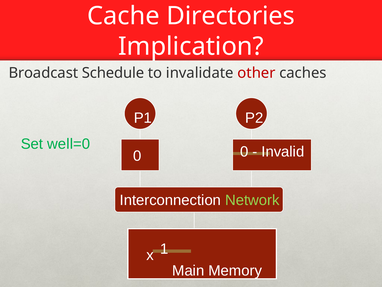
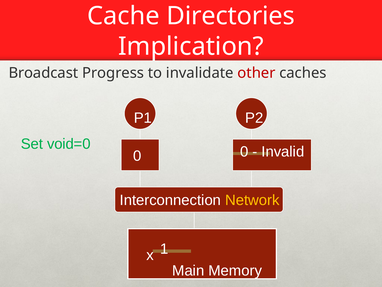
Schedule: Schedule -> Progress
well=0: well=0 -> void=0
Network colour: light green -> yellow
